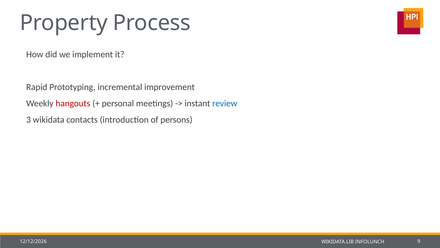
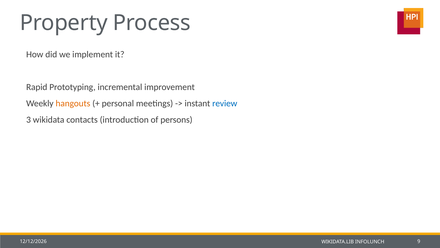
hangouts colour: red -> orange
